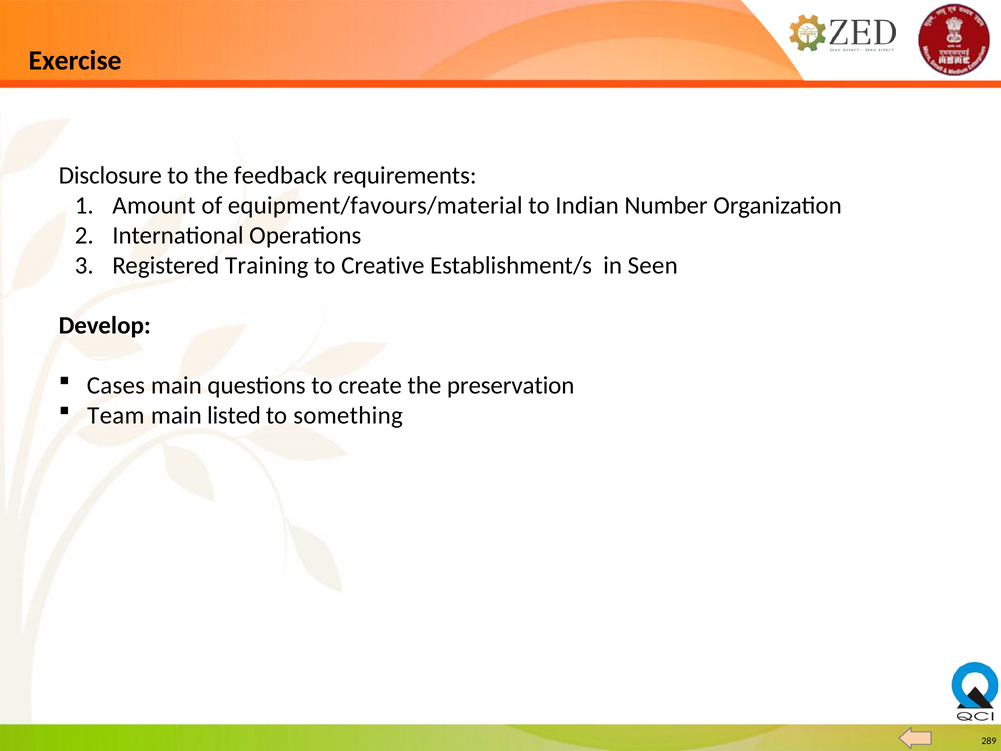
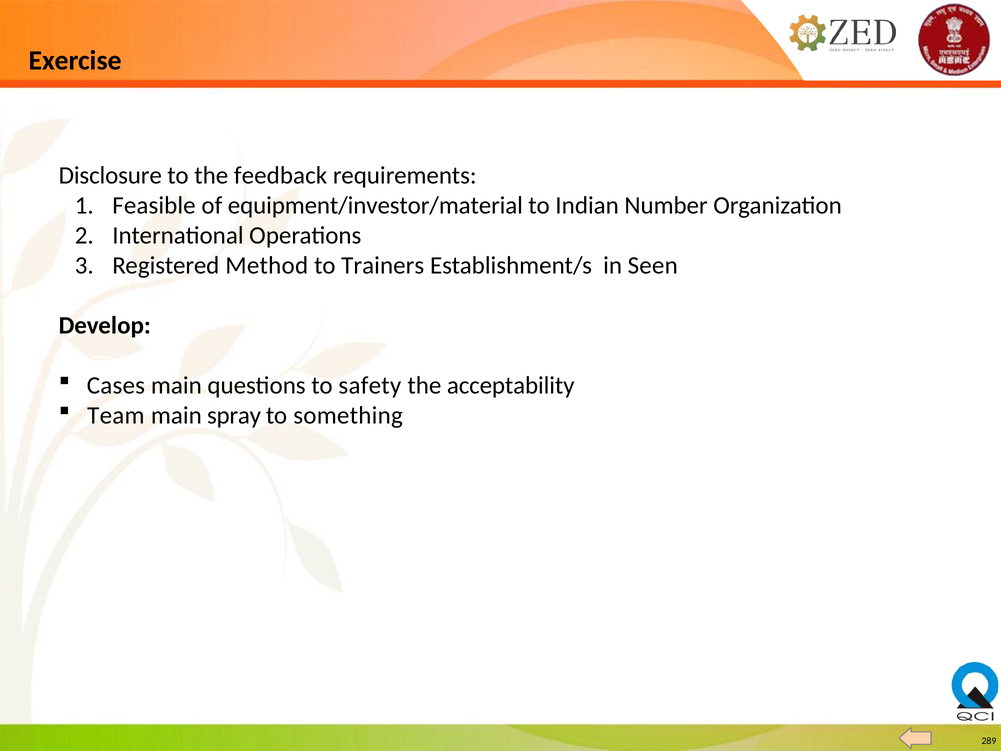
Amount: Amount -> Feasible
equipment/favours/material: equipment/favours/material -> equipment/investor/material
Training: Training -> Method
Creative: Creative -> Trainers
create: create -> safety
preservation: preservation -> acceptability
listed: listed -> spray
